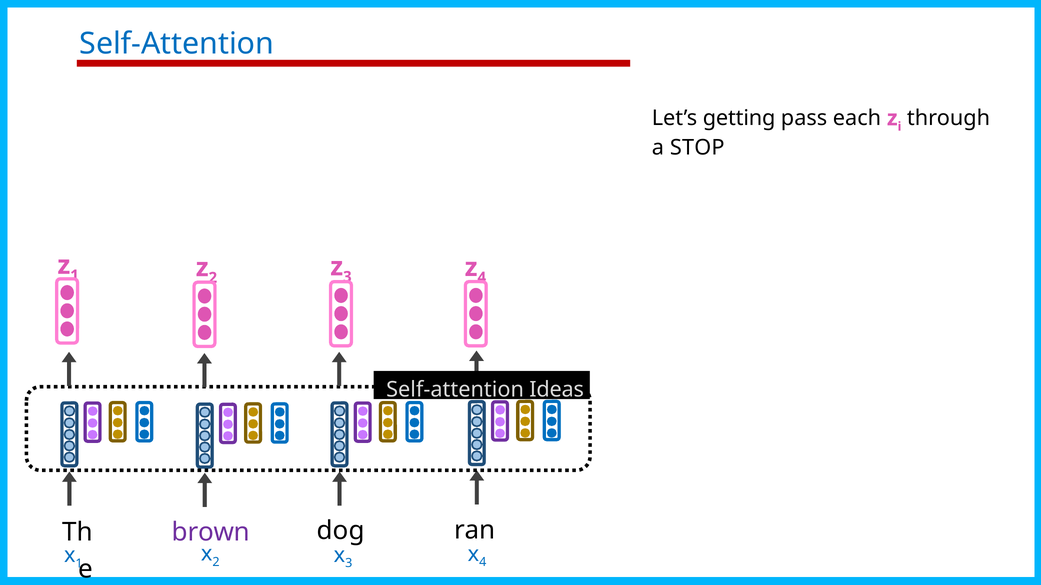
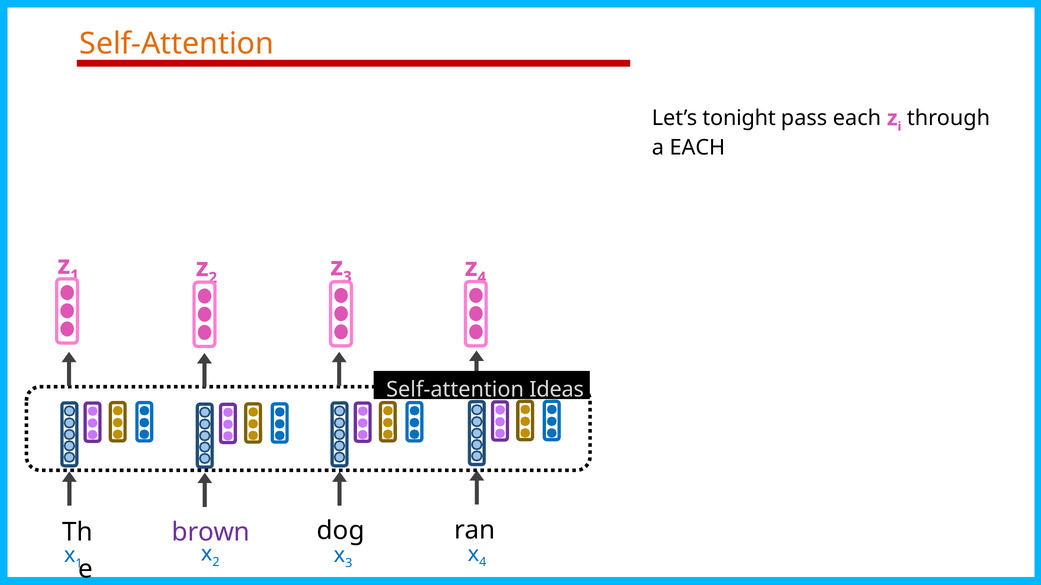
Self-Attention at (177, 44) colour: blue -> orange
getting: getting -> tonight
a STOP: STOP -> EACH
